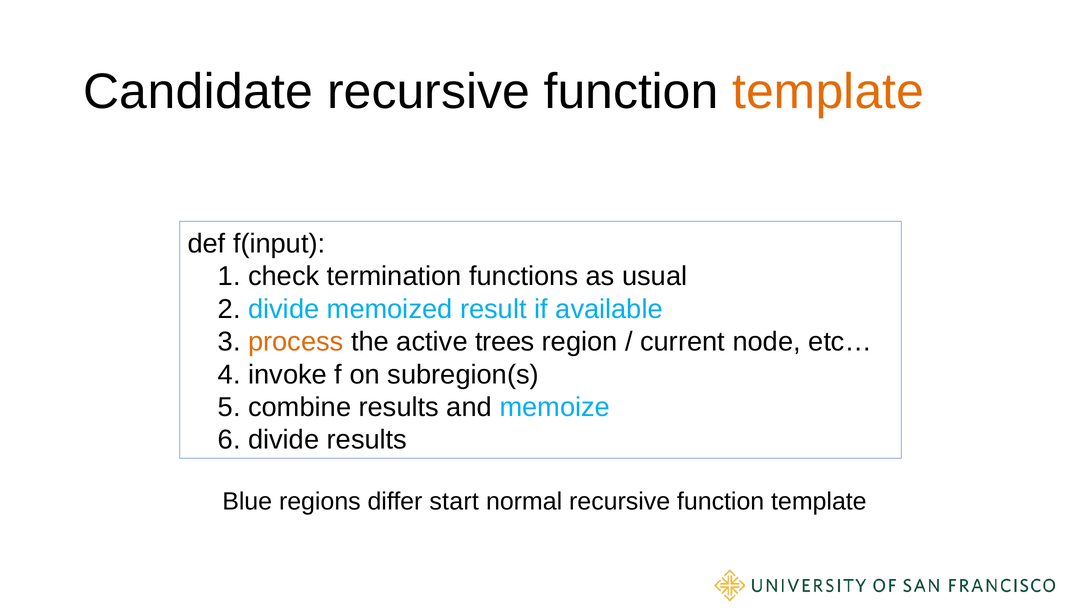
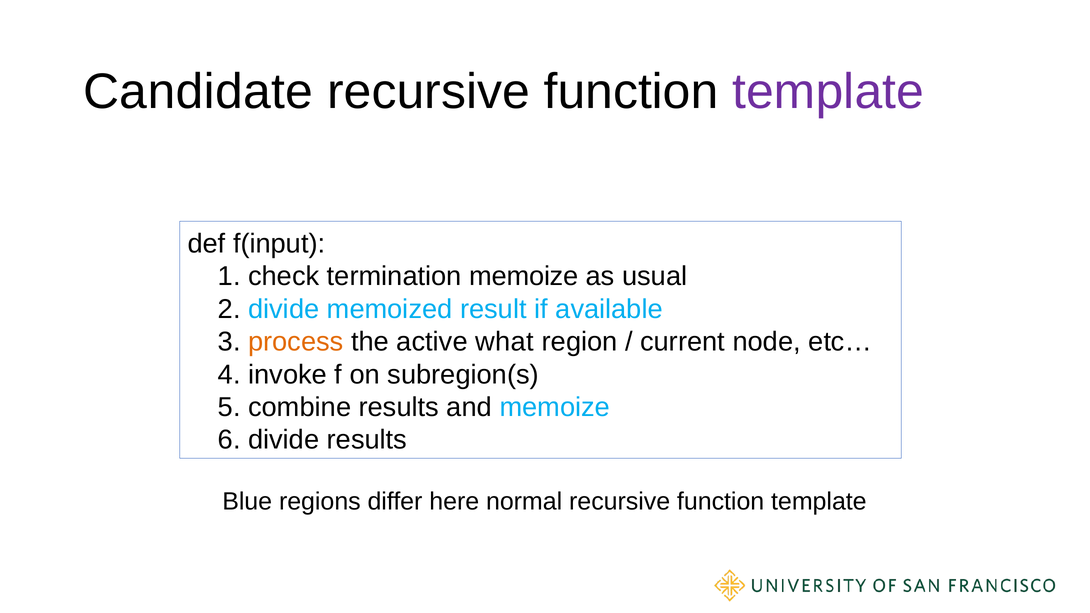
template at (828, 92) colour: orange -> purple
termination functions: functions -> memoize
trees: trees -> what
start: start -> here
